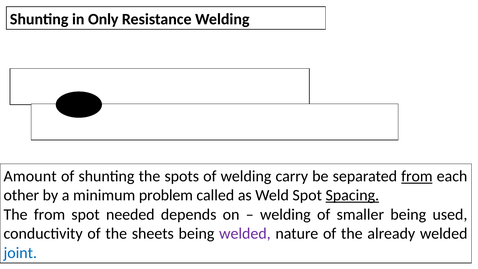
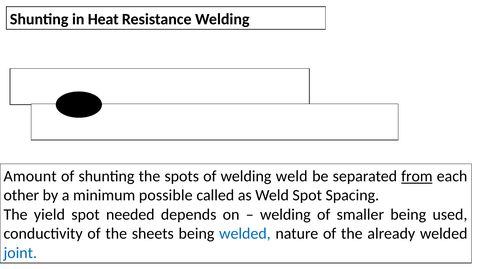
Only: Only -> Heat
welding carry: carry -> weld
problem: problem -> possible
Spacing underline: present -> none
The from: from -> yield
welded at (245, 234) colour: purple -> blue
